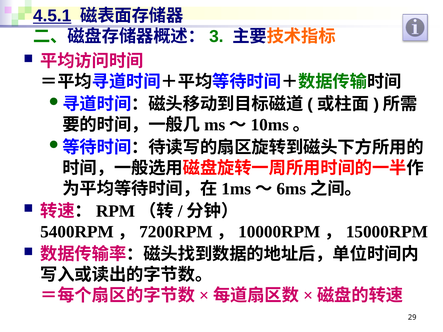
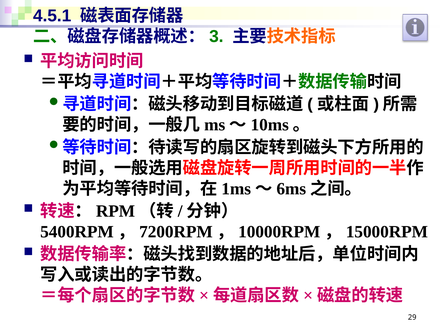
4.5.1 underline: present -> none
